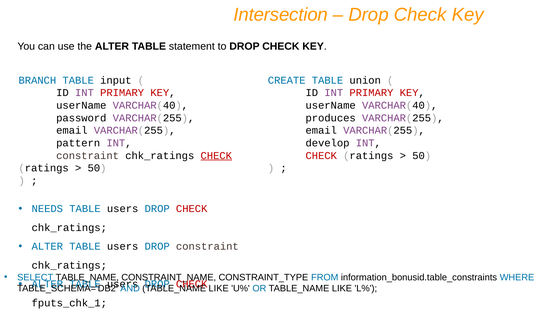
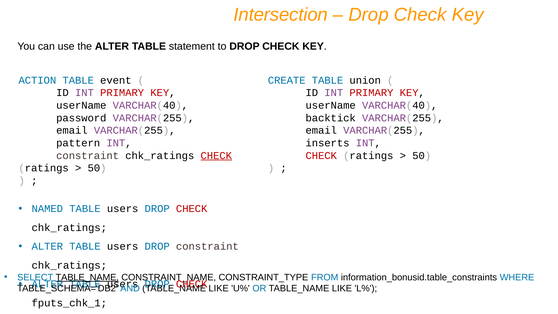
BRANCH: BRANCH -> ACTION
input: input -> event
produces: produces -> backtick
develop: develop -> inserts
NEEDS: NEEDS -> NAMED
TABLE_NAME at (87, 277) underline: none -> present
